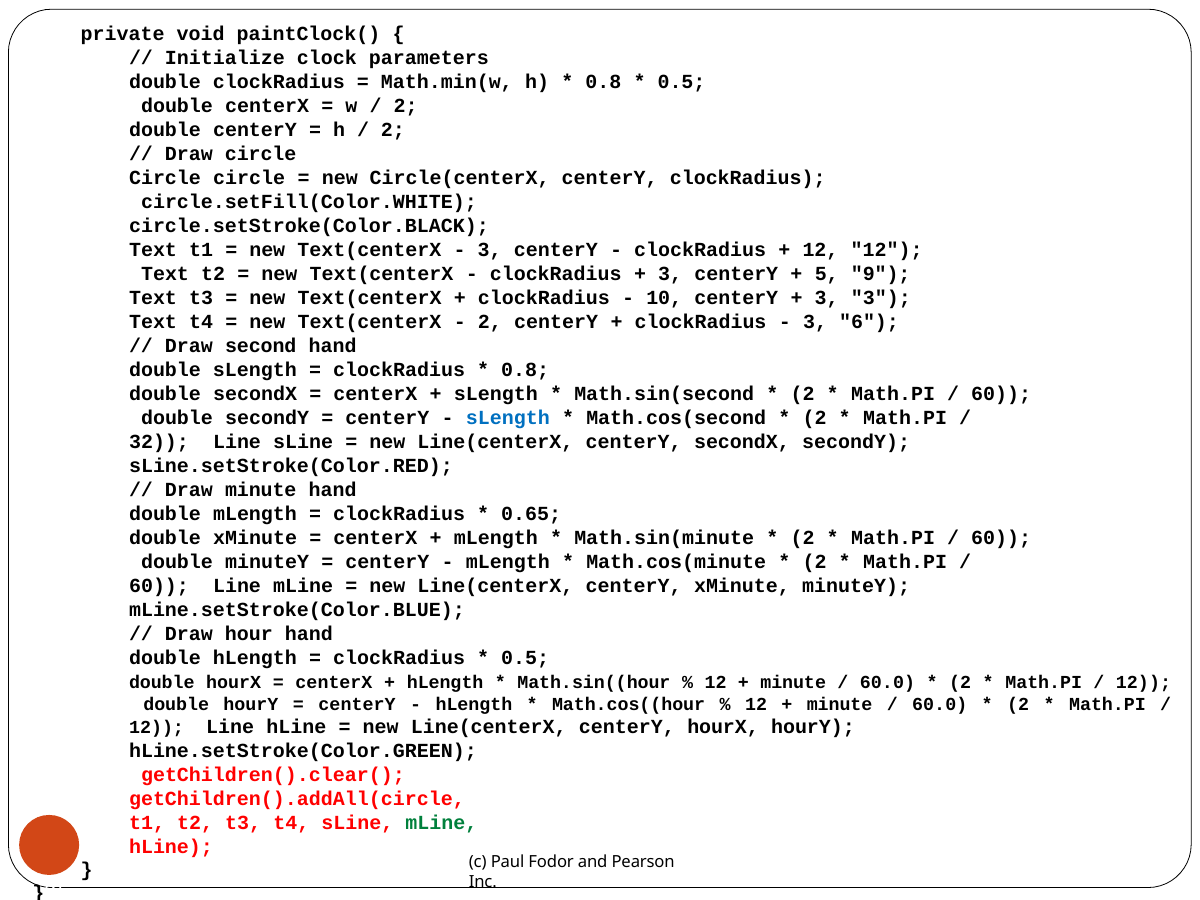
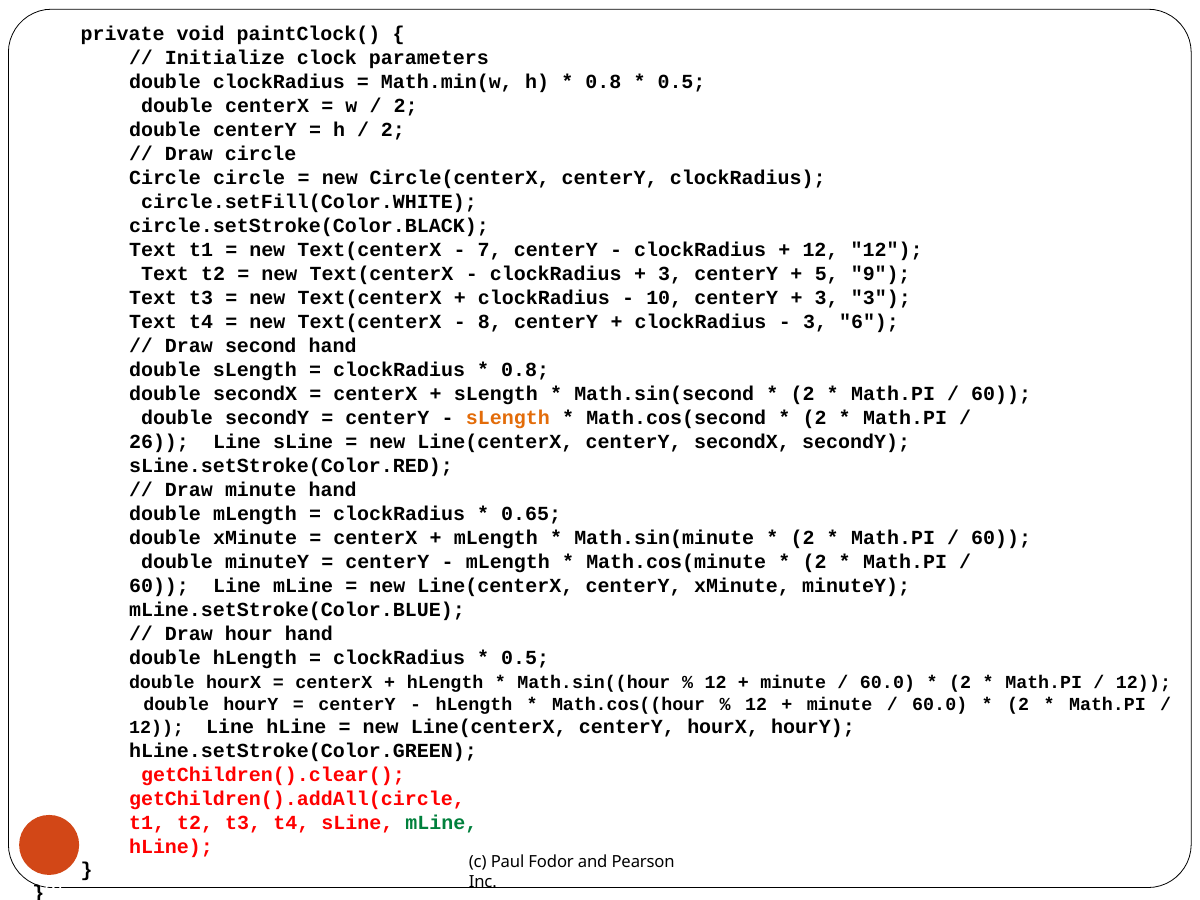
3 at (490, 249): 3 -> 7
2 at (490, 321): 2 -> 8
sLength at (508, 418) colour: blue -> orange
32: 32 -> 26
